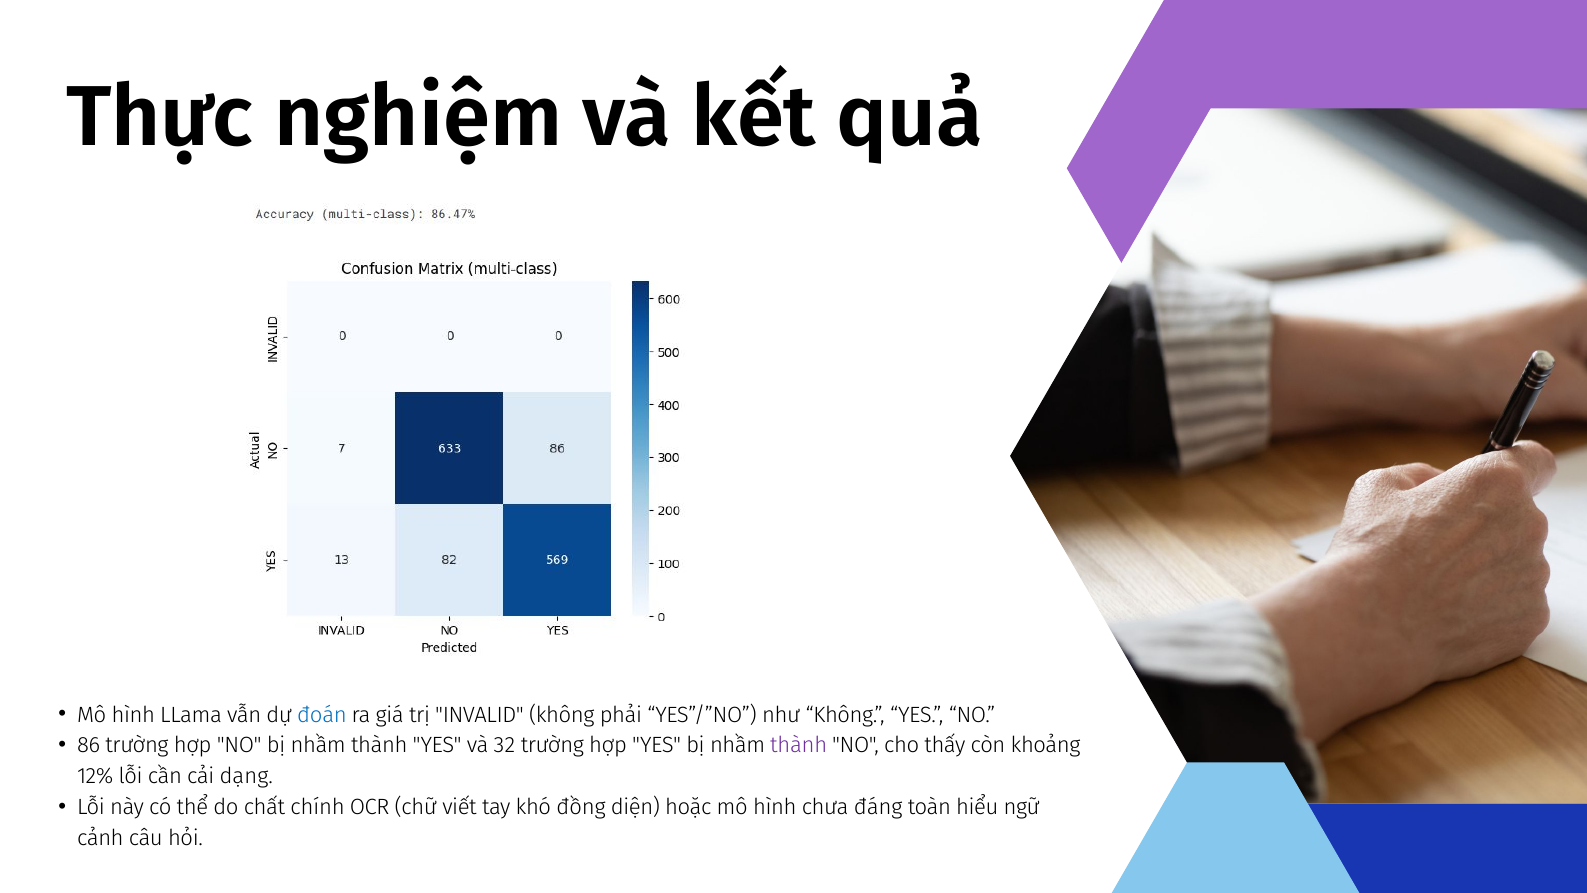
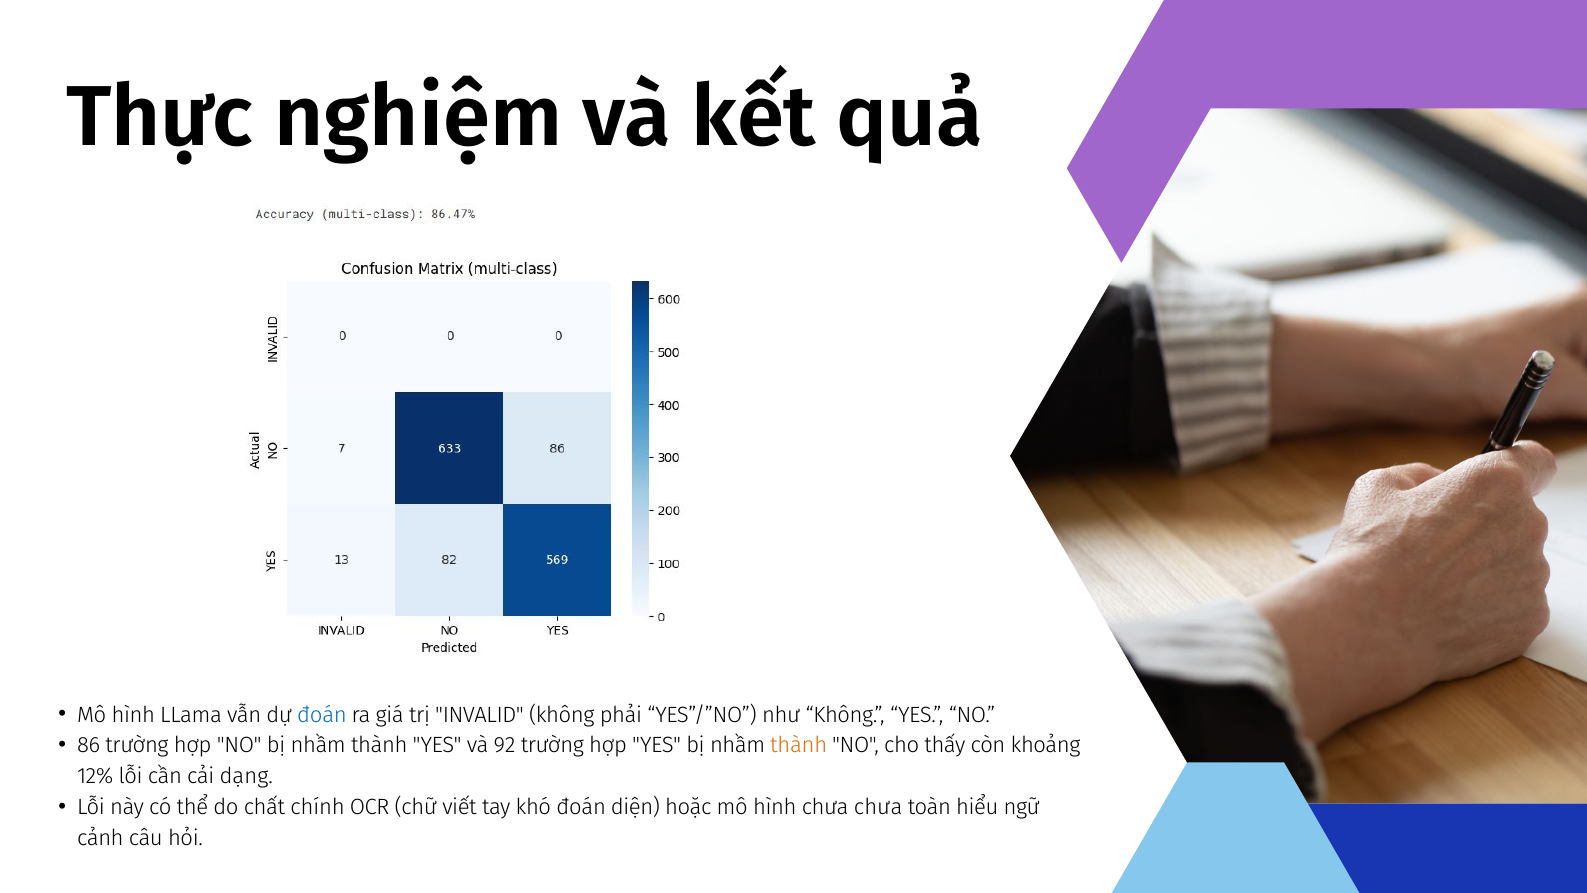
32: 32 -> 92
thành at (799, 745) colour: purple -> orange
khó đồng: đồng -> đoán
chưa đáng: đáng -> chưa
